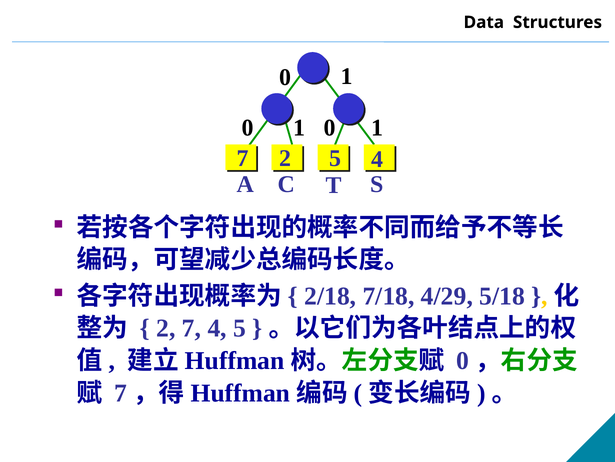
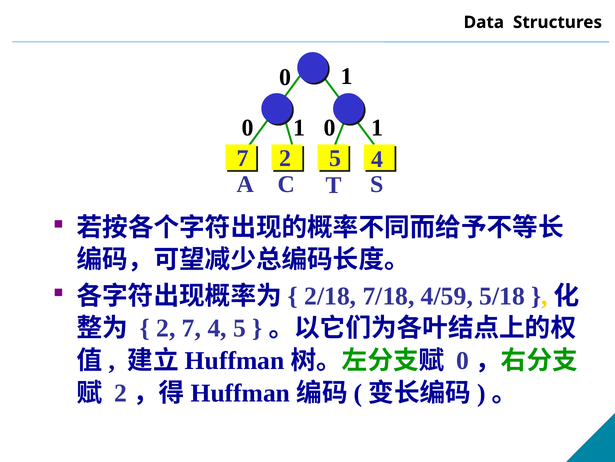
4/29: 4/29 -> 4/59
7 at (121, 392): 7 -> 2
